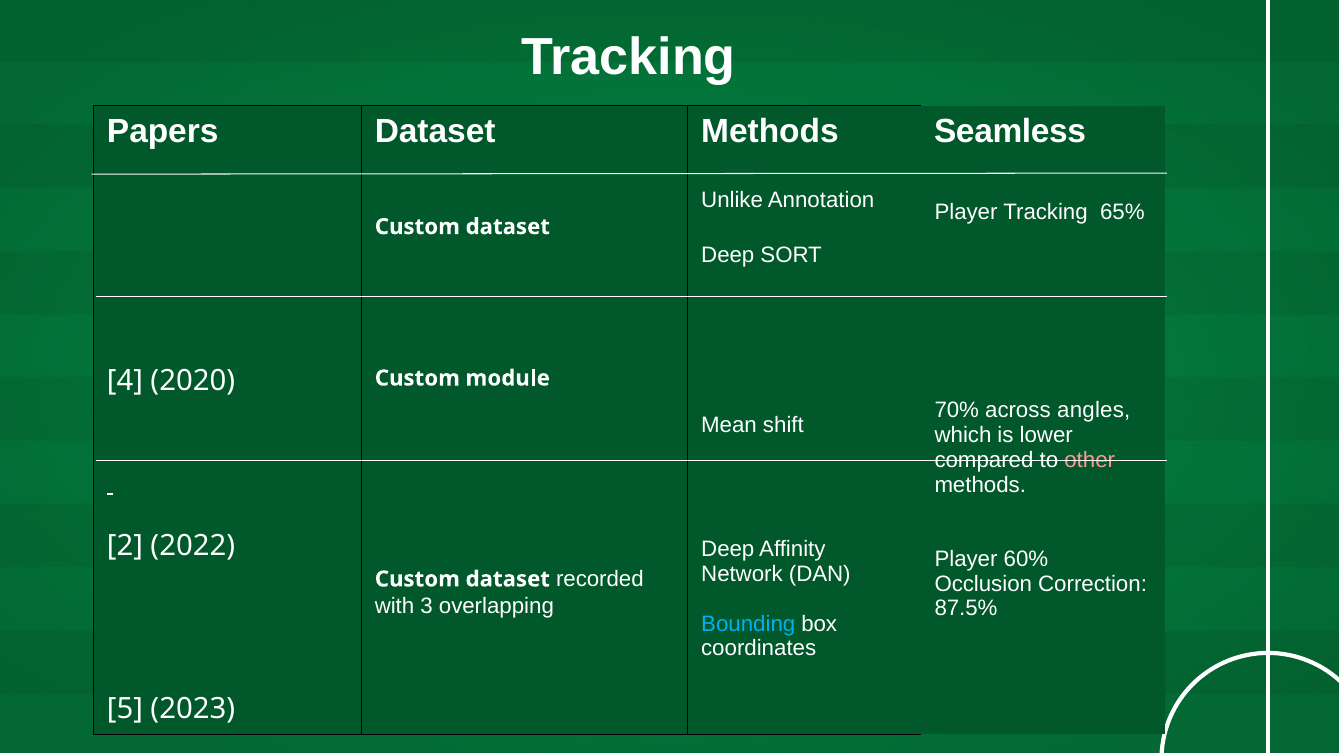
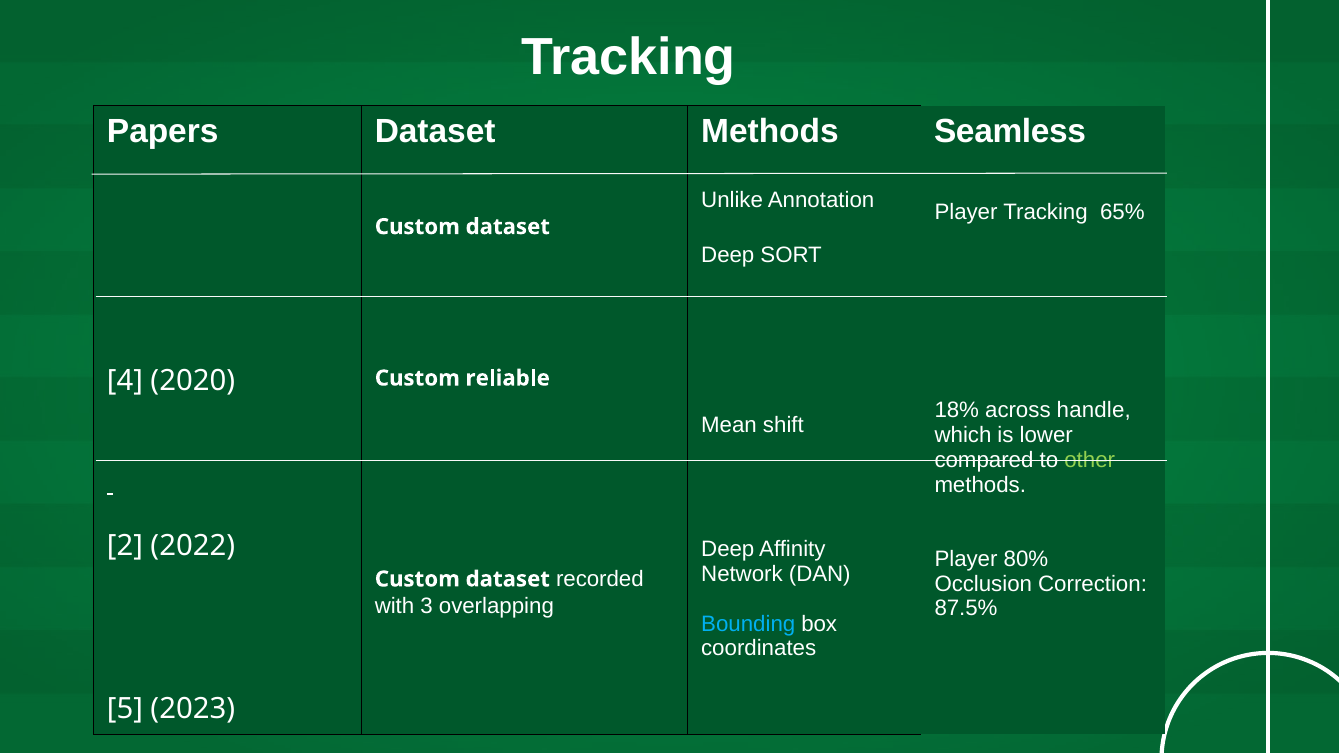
module: module -> reliable
70%: 70% -> 18%
angles: angles -> handle
other colour: pink -> light green
60%: 60% -> 80%
